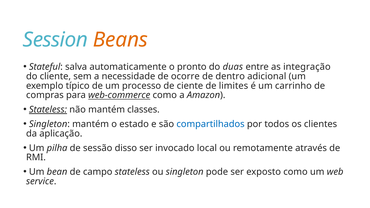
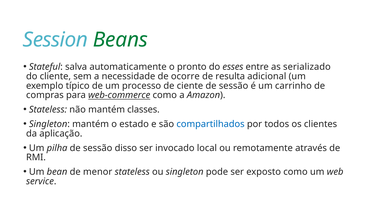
Beans colour: orange -> green
duas: duas -> esses
integração: integração -> serializado
dentro: dentro -> resulta
ciente de limites: limites -> sessão
Stateless at (48, 110) underline: present -> none
campo: campo -> menor
